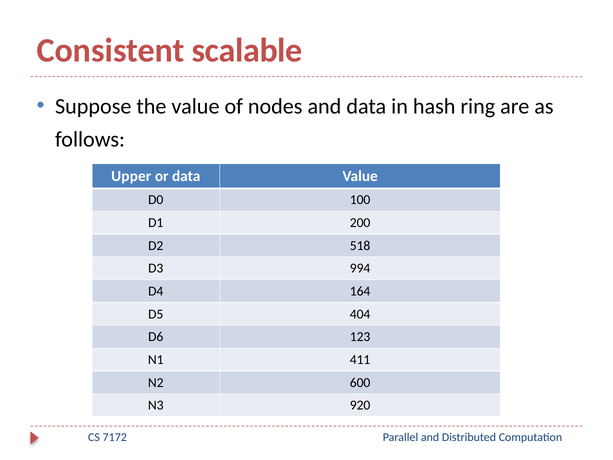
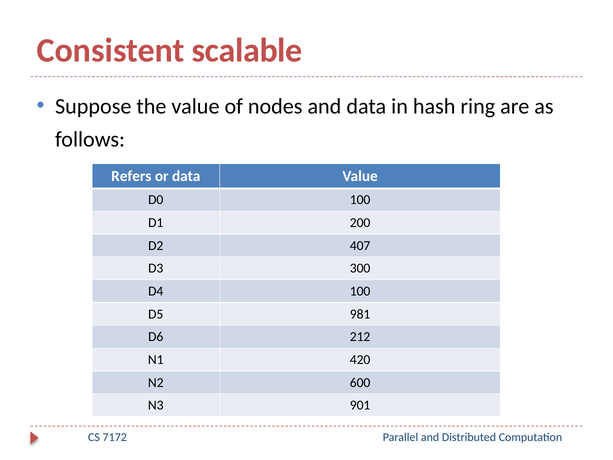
Upper: Upper -> Refers
518: 518 -> 407
994: 994 -> 300
D4 164: 164 -> 100
404: 404 -> 981
123: 123 -> 212
411: 411 -> 420
920: 920 -> 901
